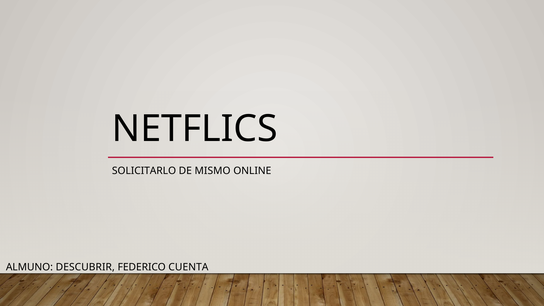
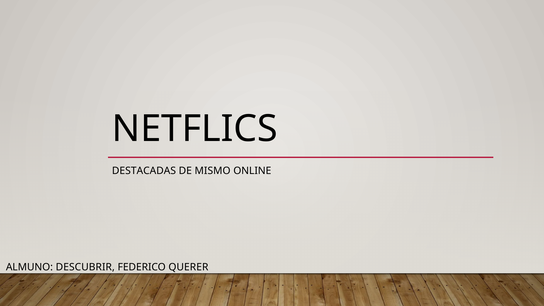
SOLICITARLO: SOLICITARLO -> DESTACADAS
CUENTA: CUENTA -> QUERER
